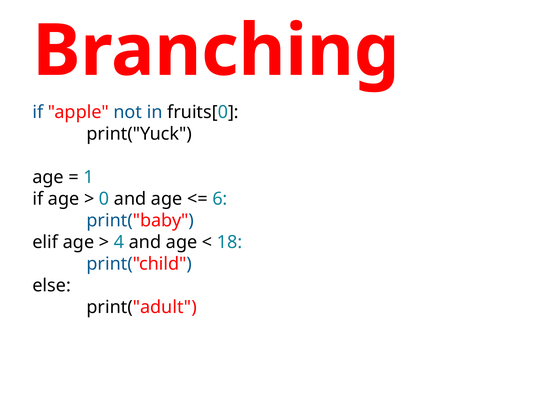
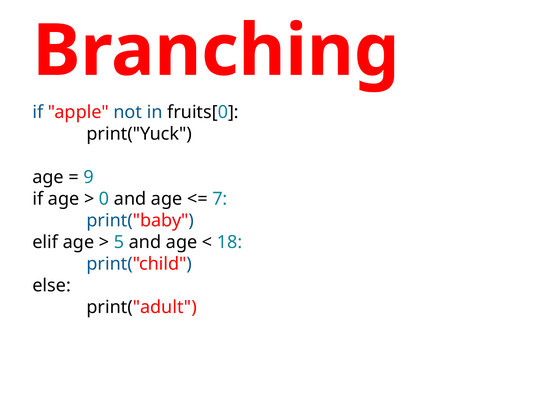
1: 1 -> 9
6: 6 -> 7
4: 4 -> 5
